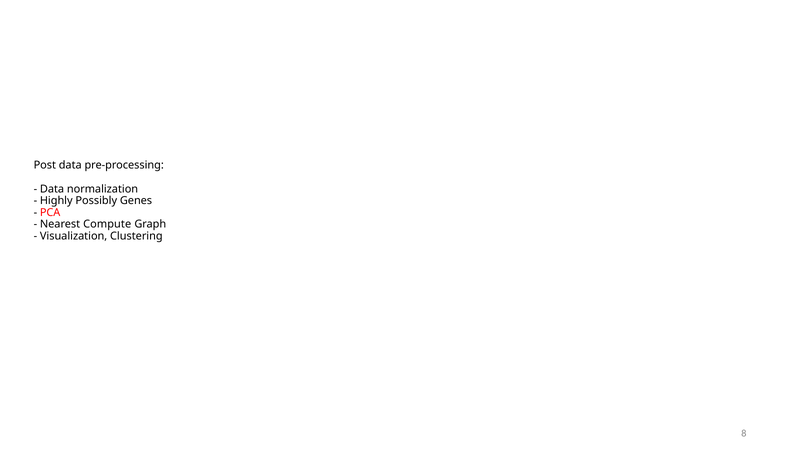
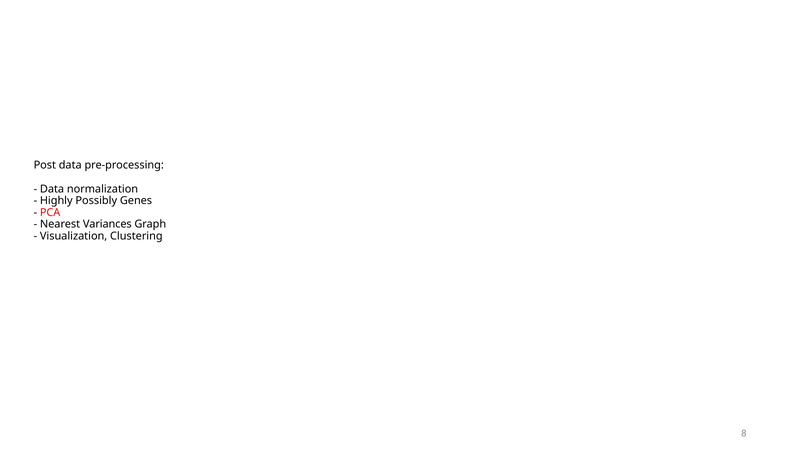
Compute: Compute -> Variances
